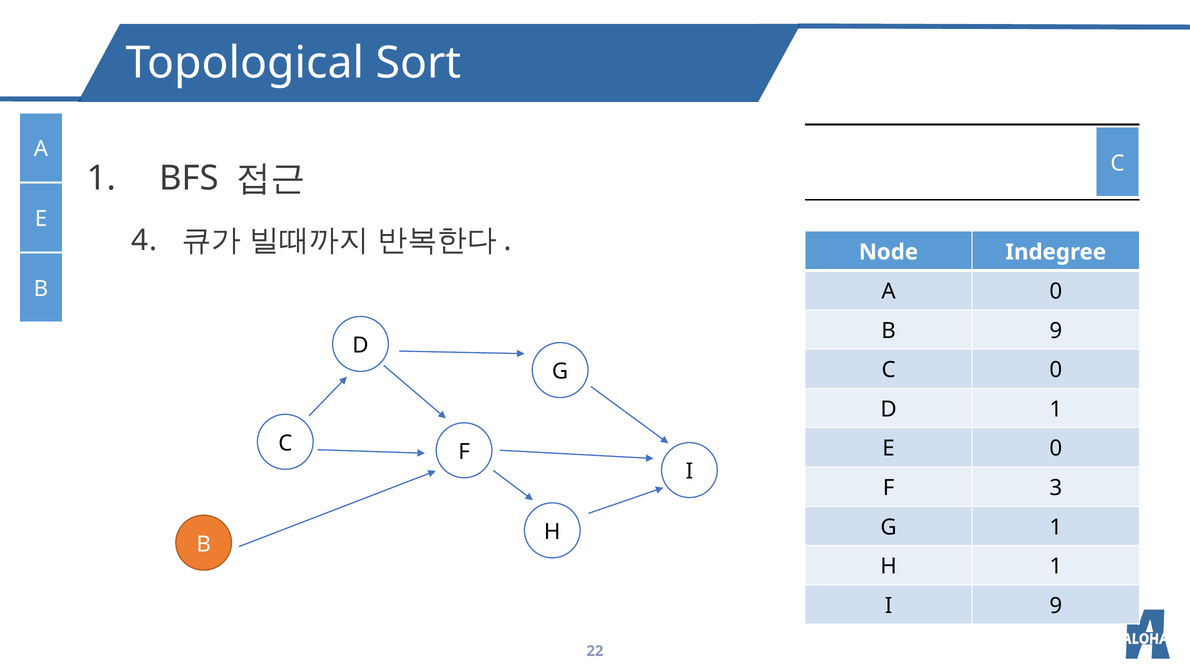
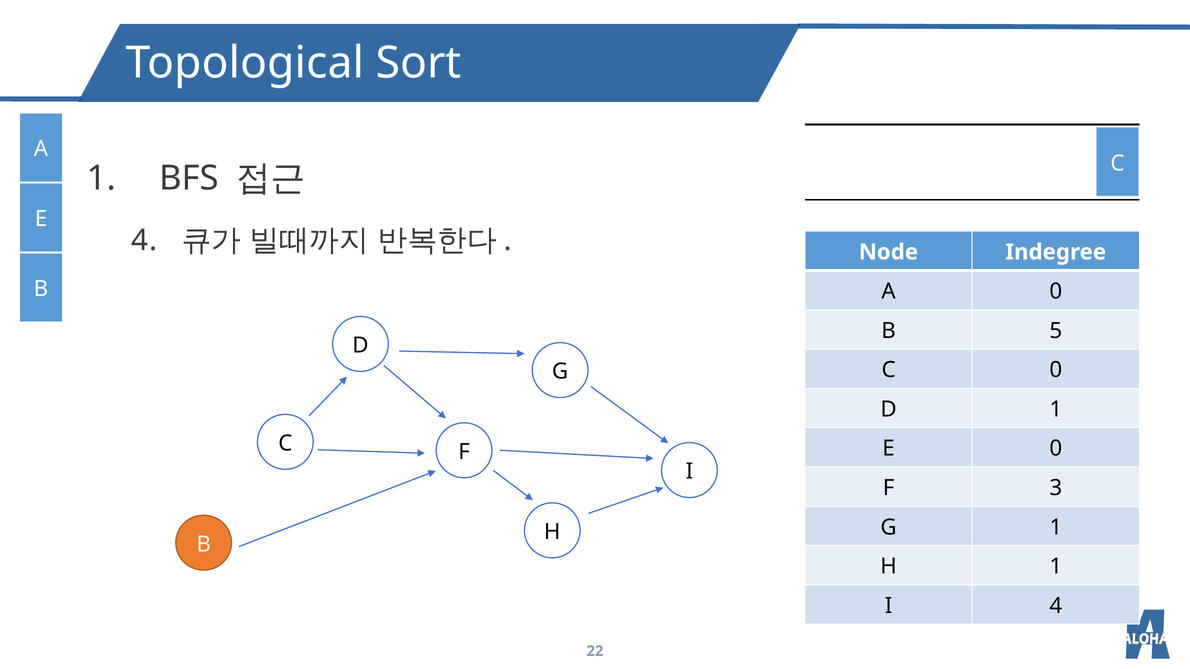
B 9: 9 -> 5
I 9: 9 -> 4
